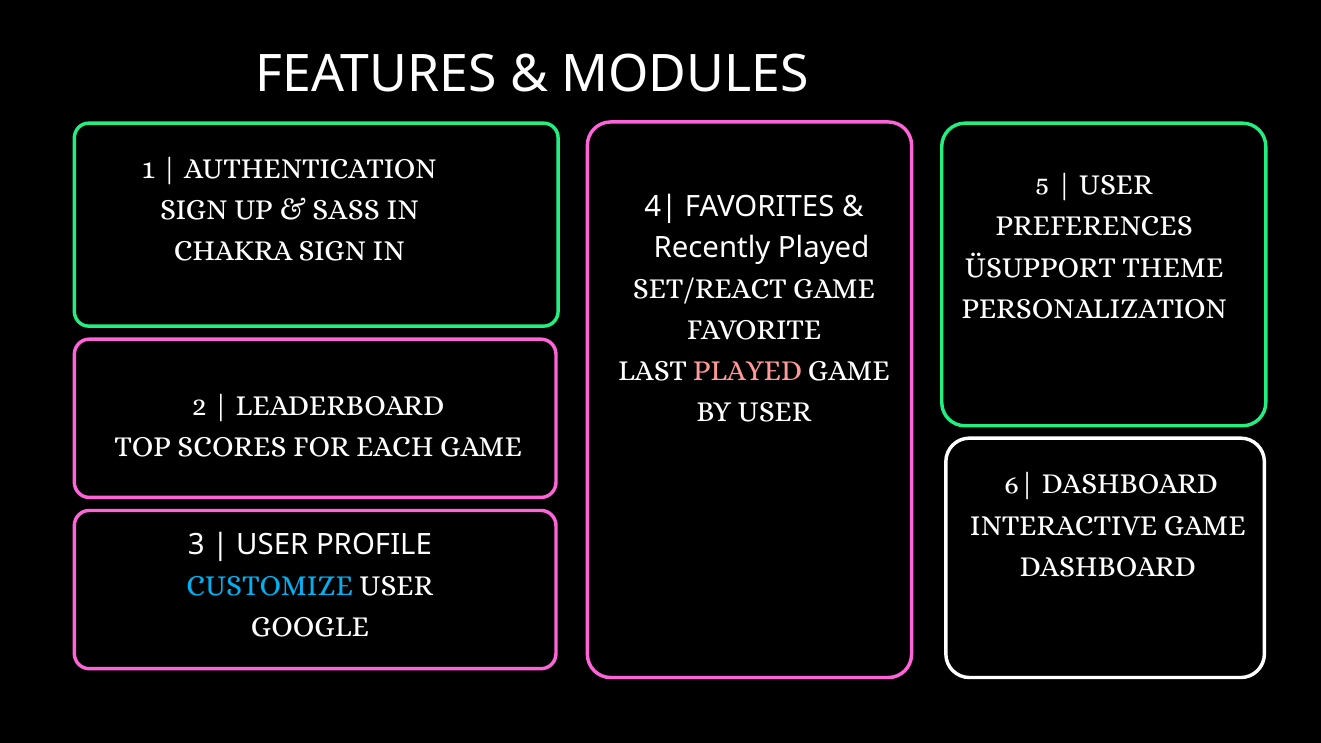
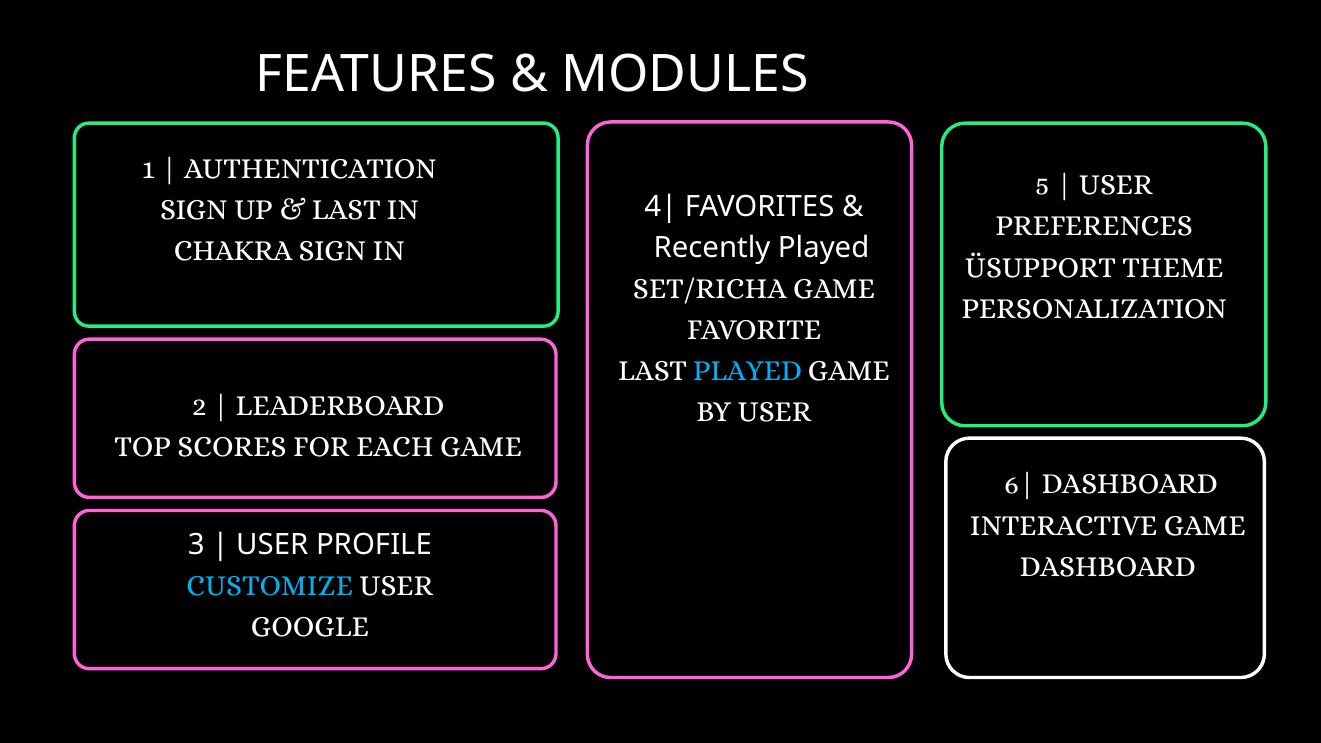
SASS at (346, 210): SASS -> LAST
SET/REACT: SET/REACT -> SET/RICHA
PLAYED at (748, 371) colour: pink -> light blue
